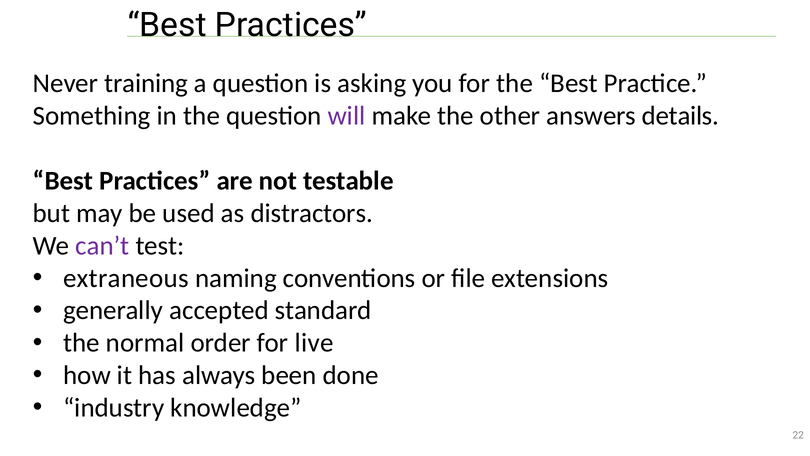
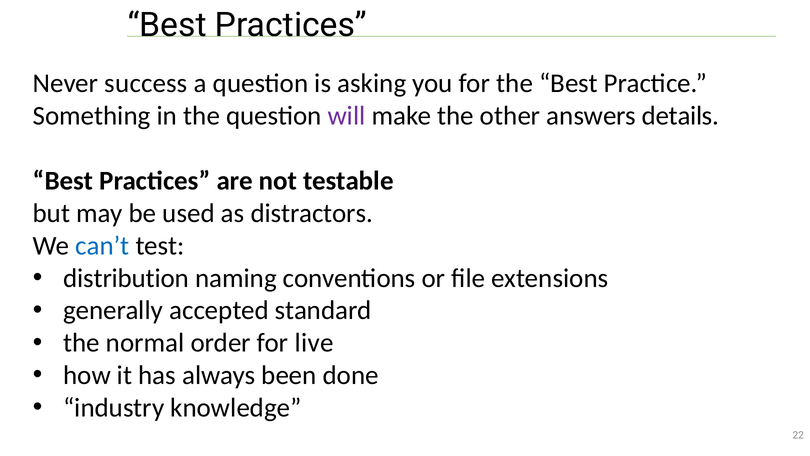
training: training -> success
can’t colour: purple -> blue
extraneous: extraneous -> distribution
